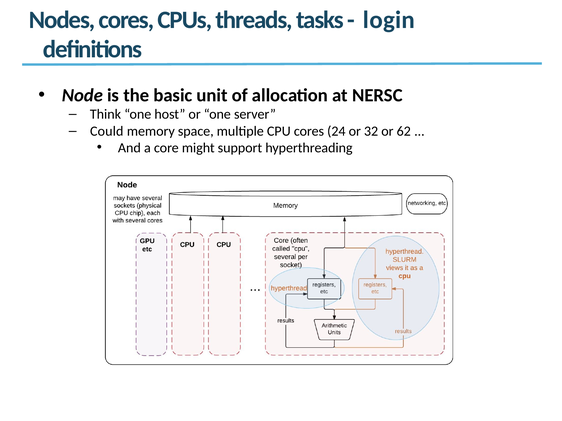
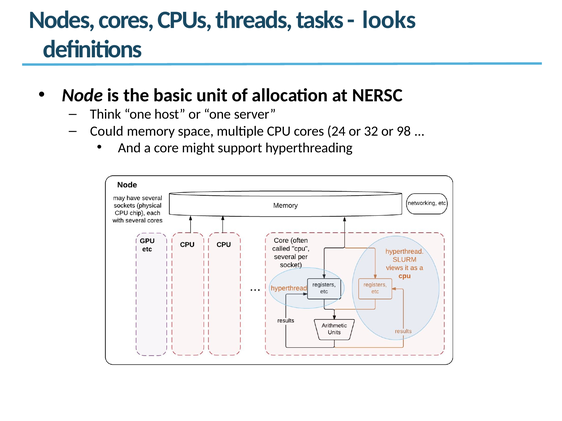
login: login -> looks
62: 62 -> 98
